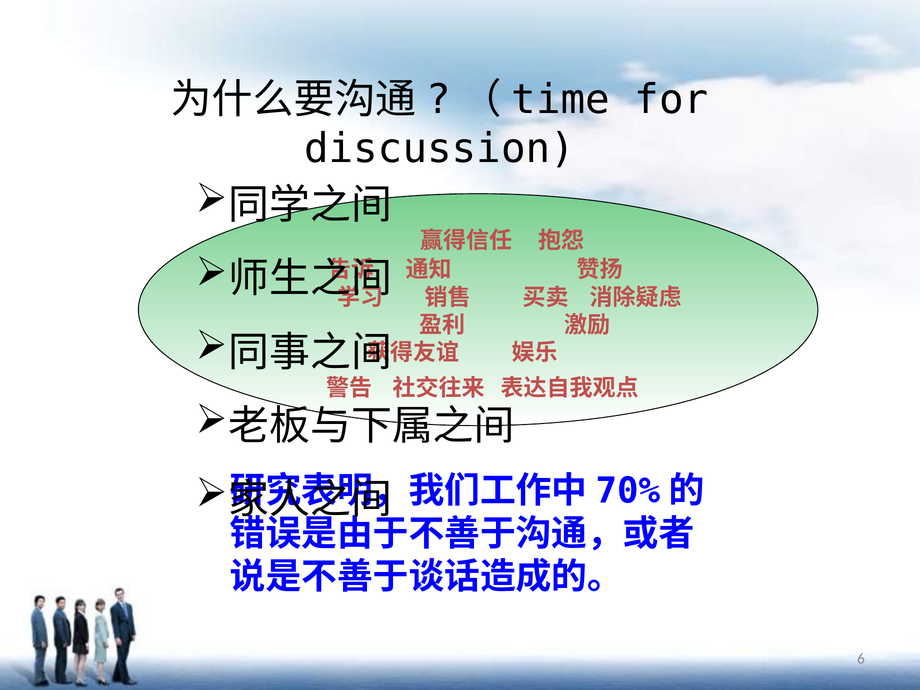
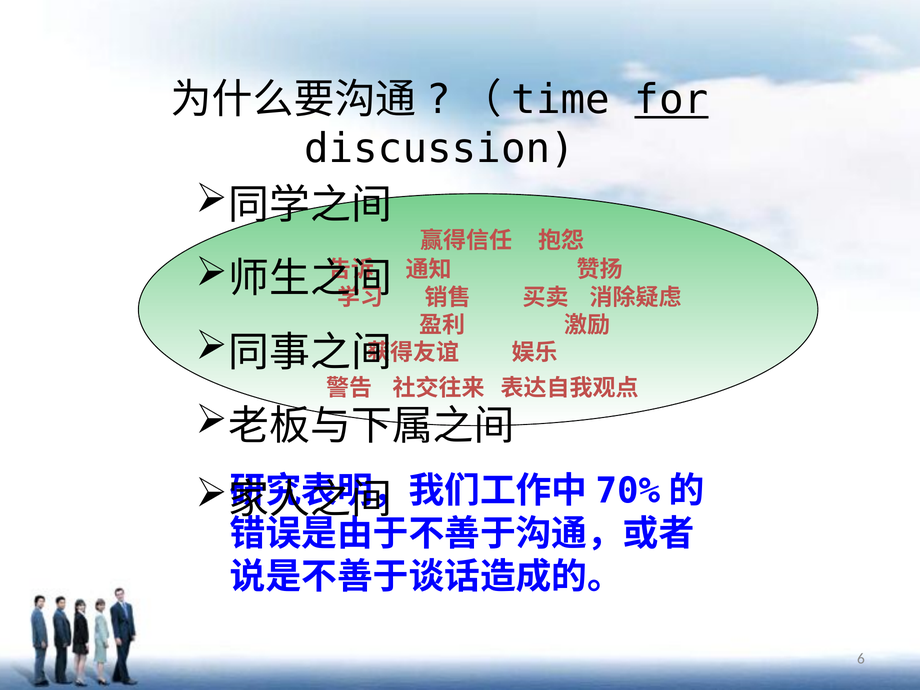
for underline: none -> present
